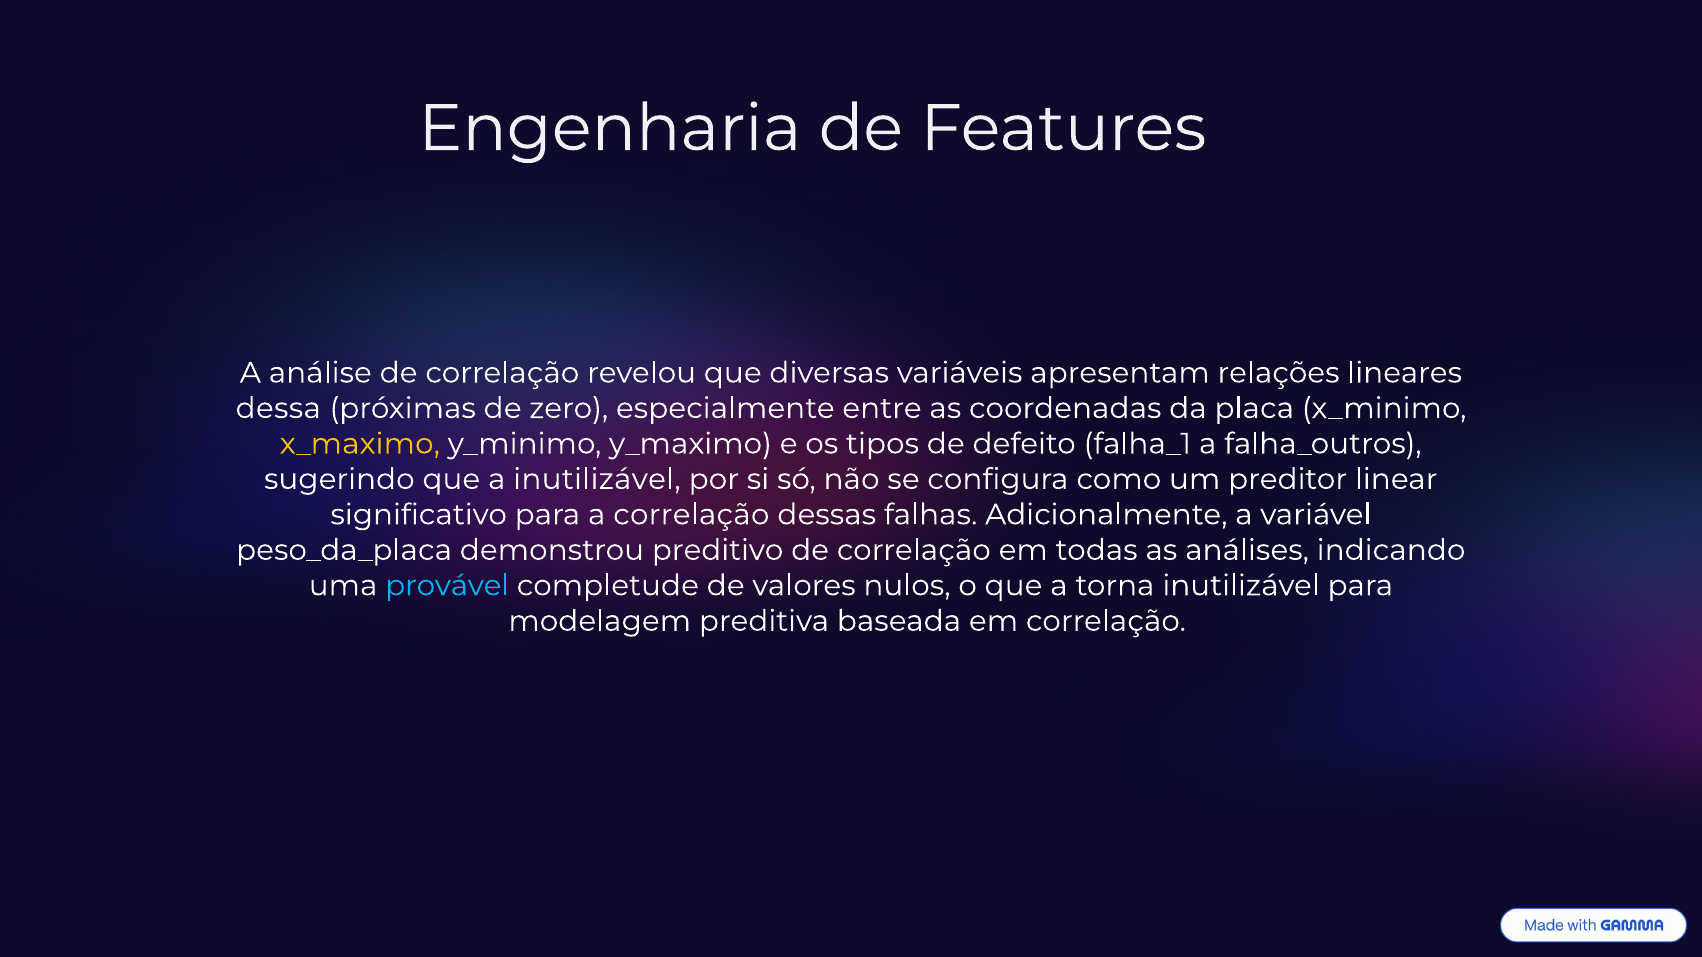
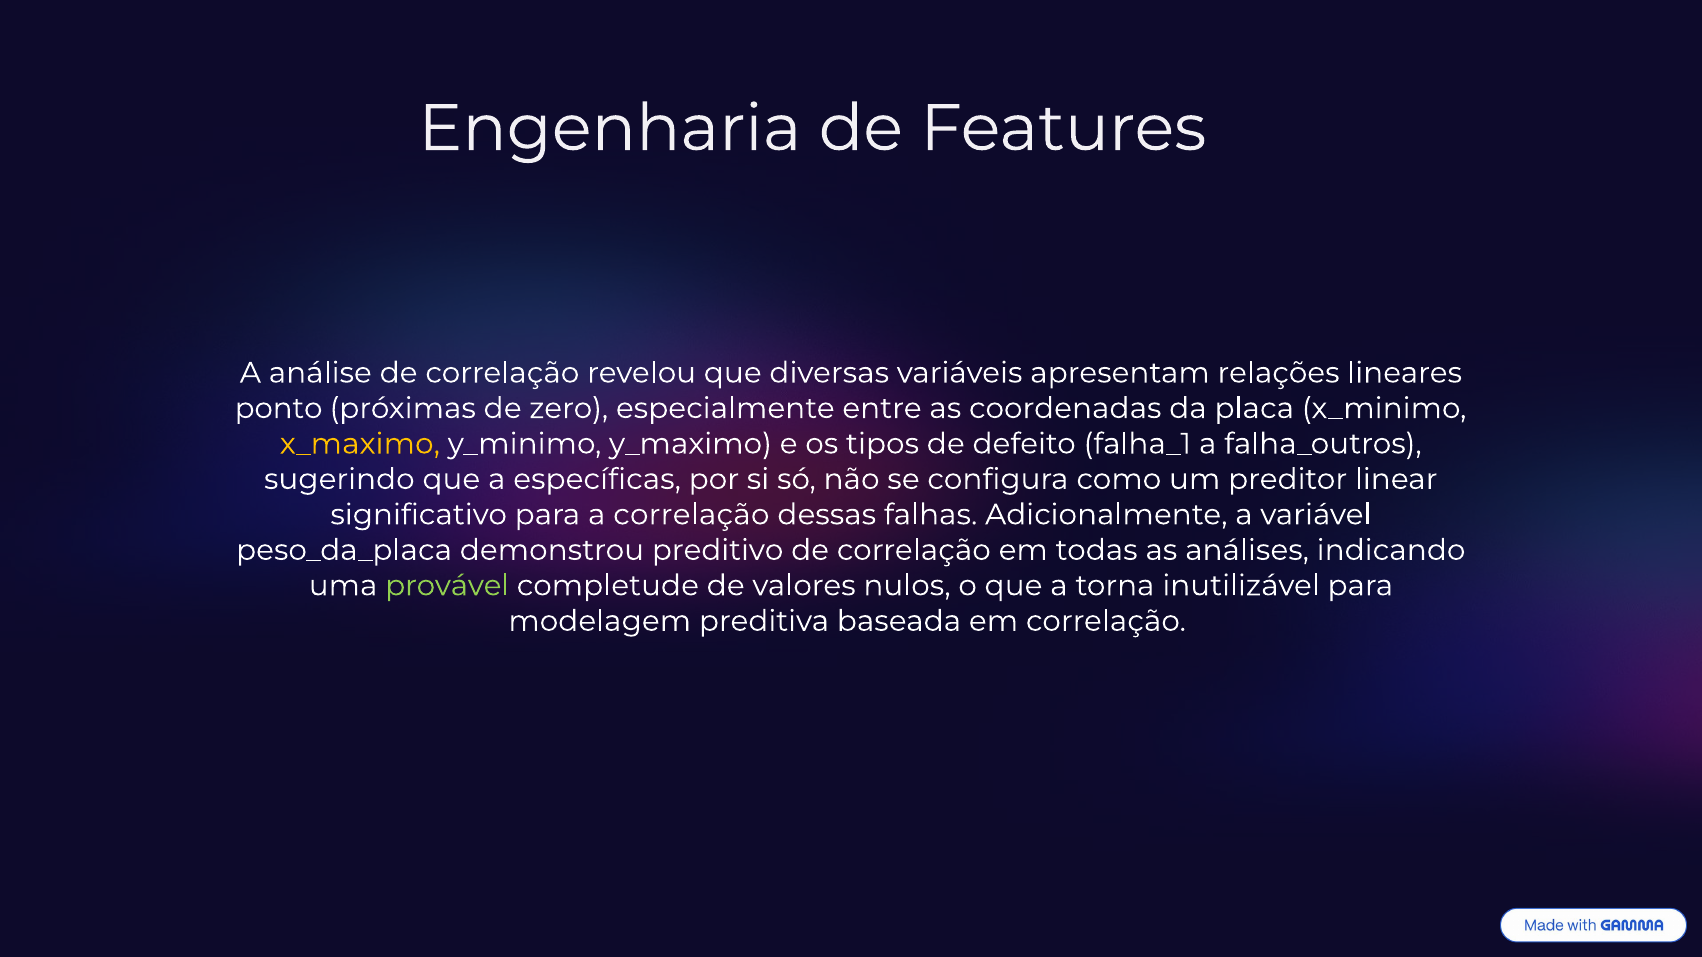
dessa: dessa -> ponto
a inutilizável: inutilizável -> específicas
provável colour: light blue -> light green
